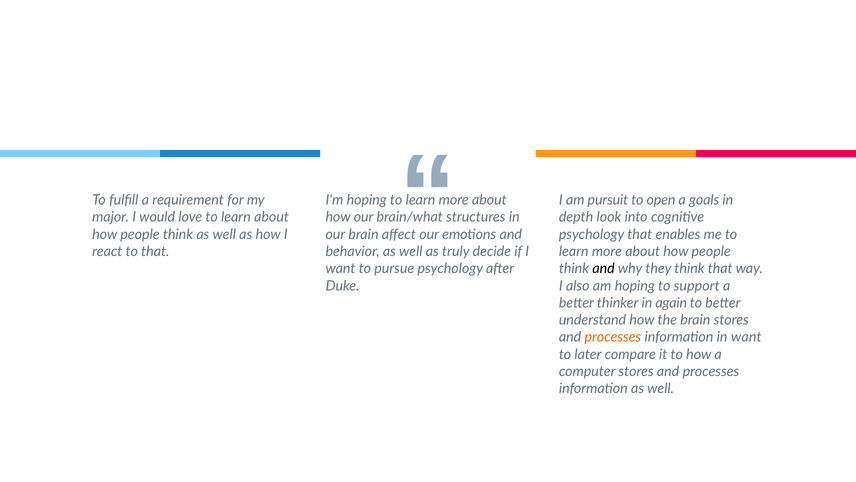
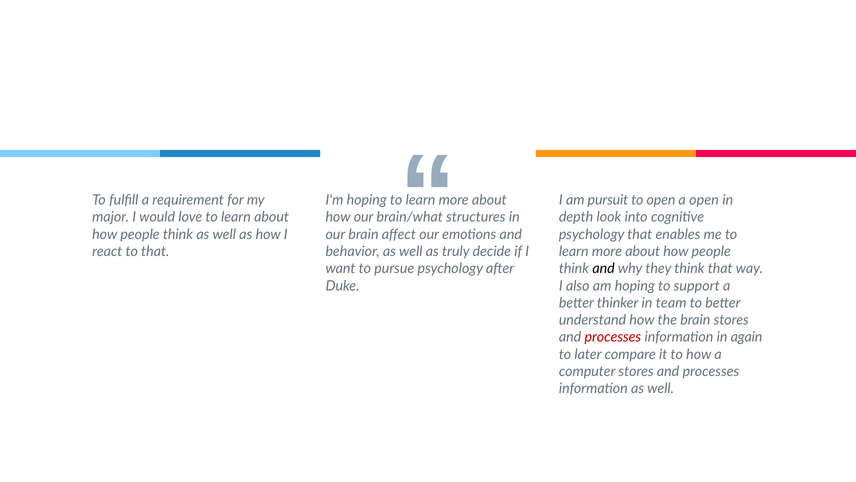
a goals: goals -> open
again: again -> team
processes at (613, 337) colour: orange -> red
in want: want -> again
